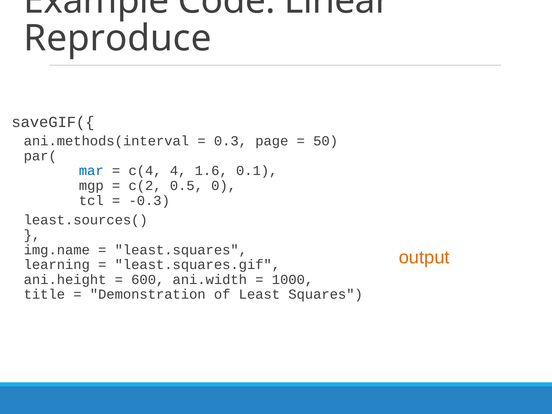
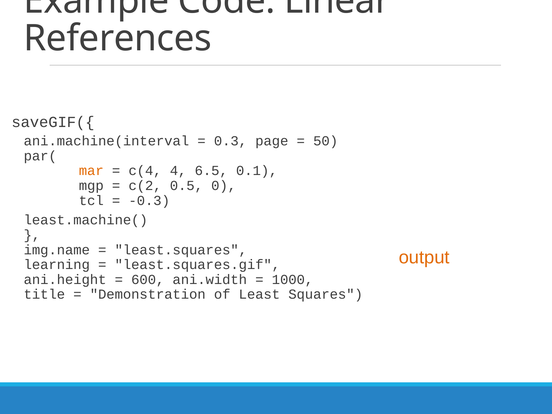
Reproduce: Reproduce -> References
ani.methods(interval: ani.methods(interval -> ani.machine(interval
mar colour: blue -> orange
1.6: 1.6 -> 6.5
least.sources(: least.sources( -> least.machine(
